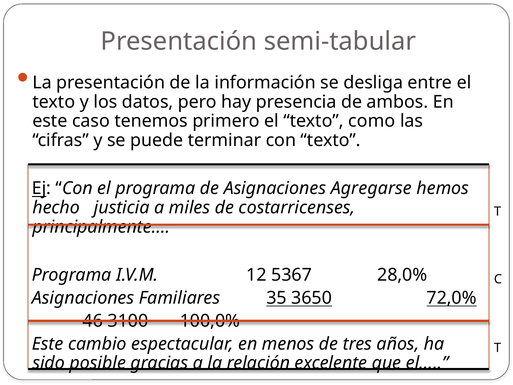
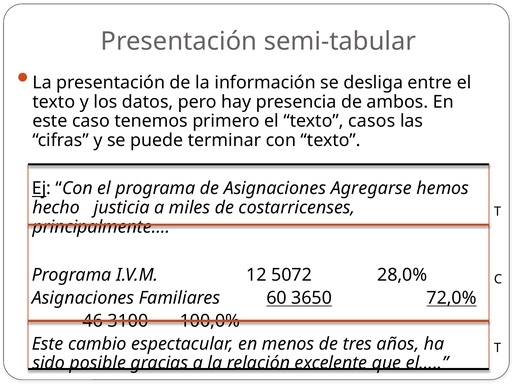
como: como -> casos
5367: 5367 -> 5072
35: 35 -> 60
